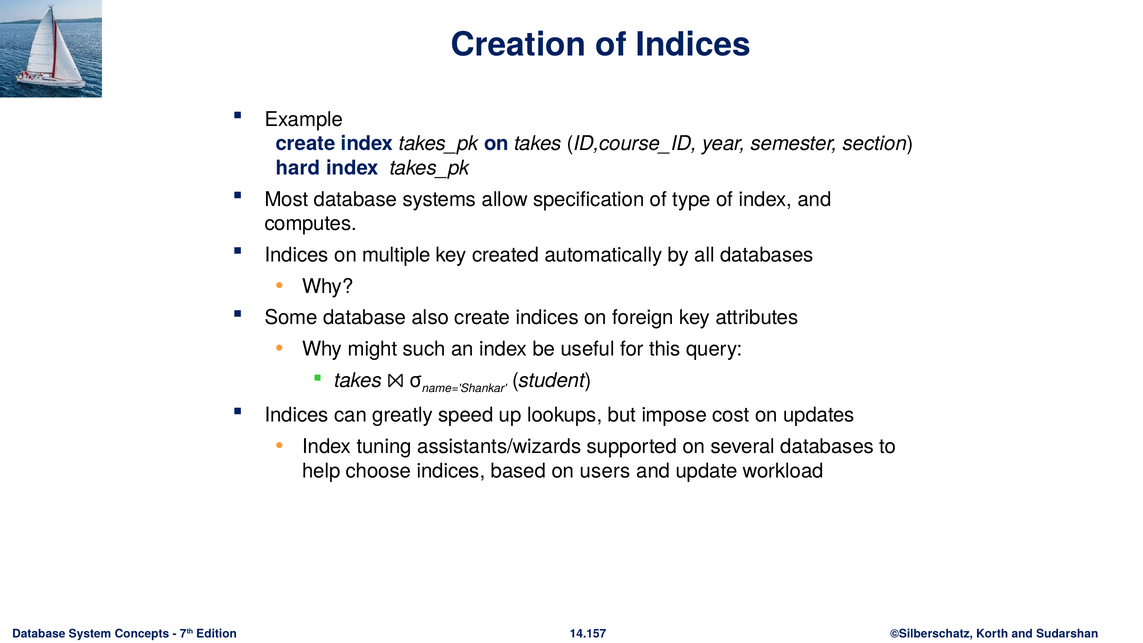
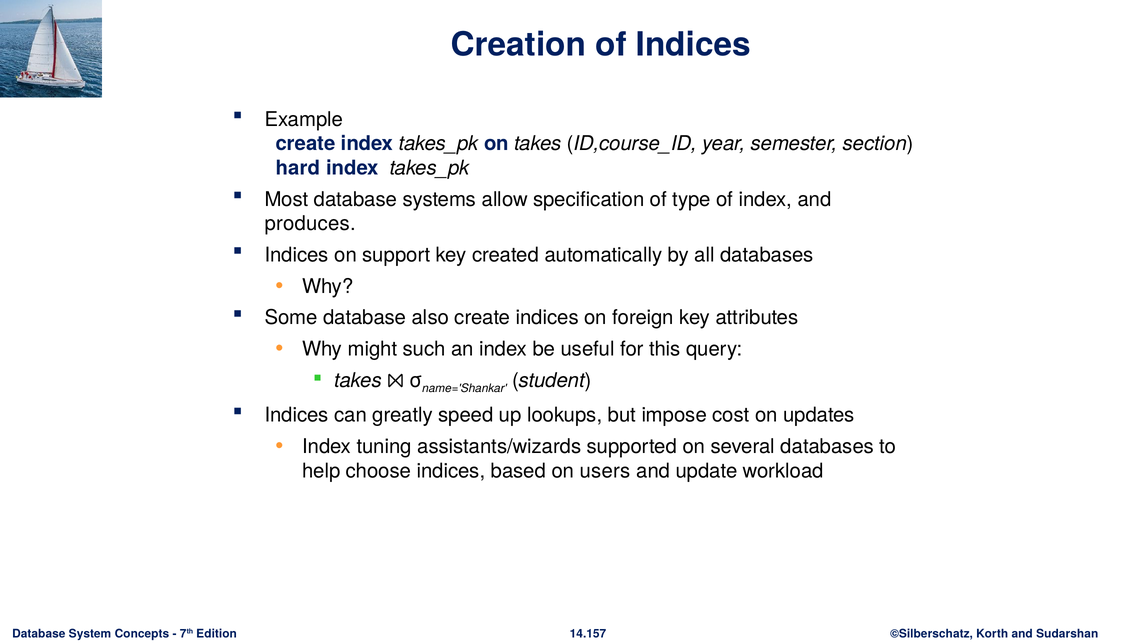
computes: computes -> produces
multiple: multiple -> support
